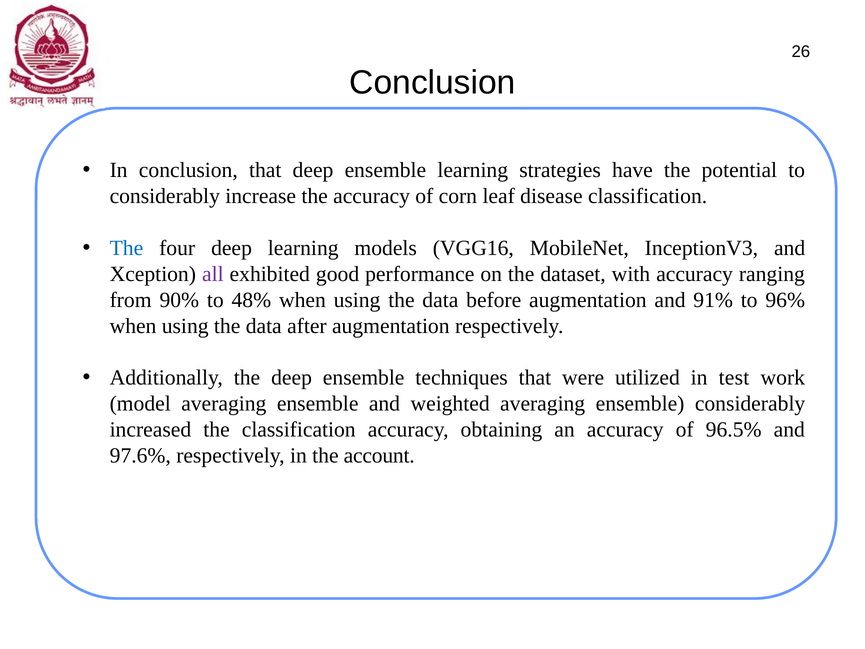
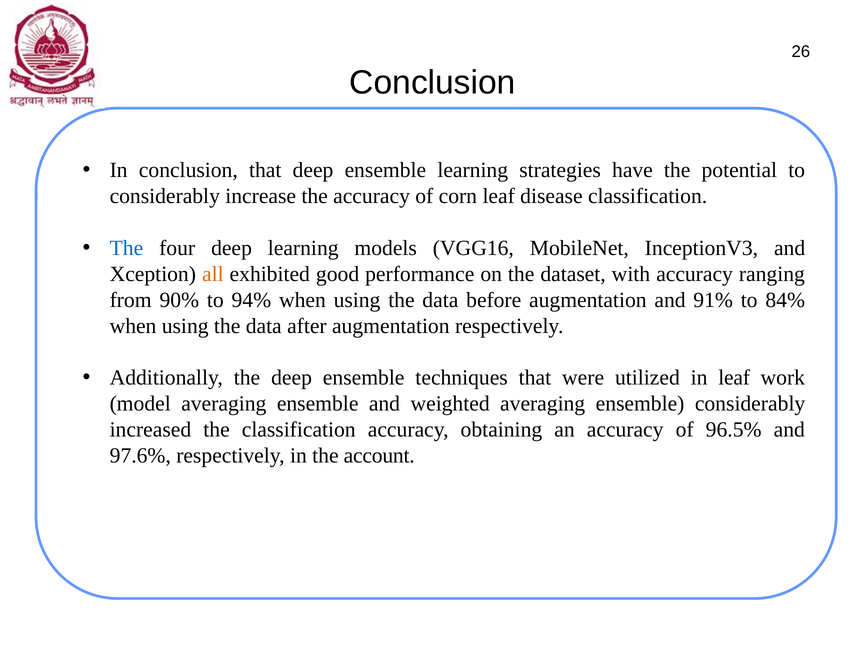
all colour: purple -> orange
48%: 48% -> 94%
96%: 96% -> 84%
in test: test -> leaf
